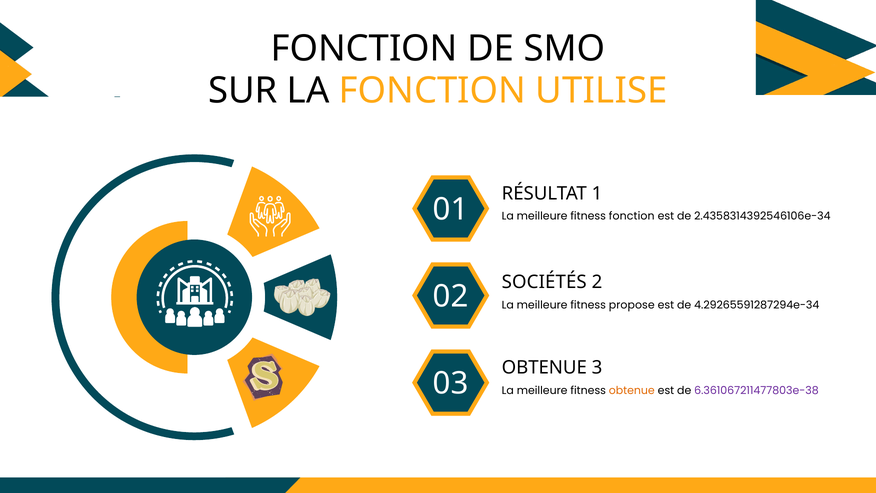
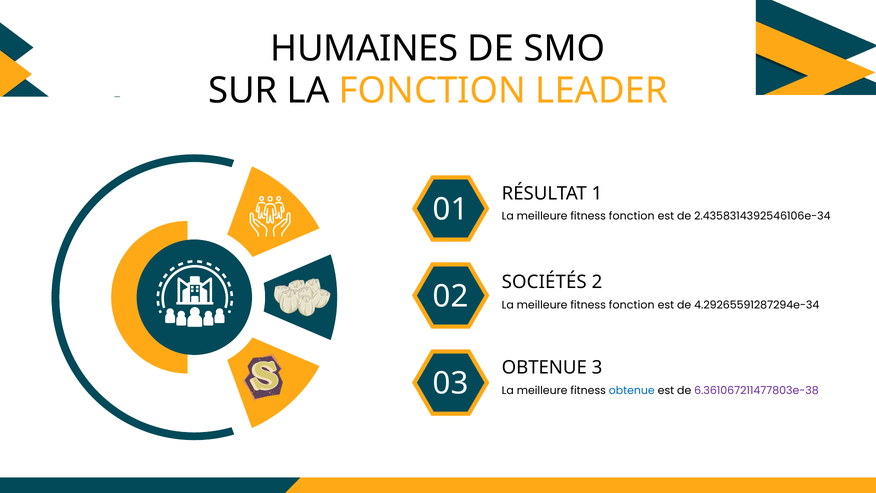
FONCTION at (364, 49): FONCTION -> HUMAINES
UTILISE: UTILISE -> LEADER
propose at (632, 305): propose -> fonction
obtenue at (632, 390) colour: orange -> blue
